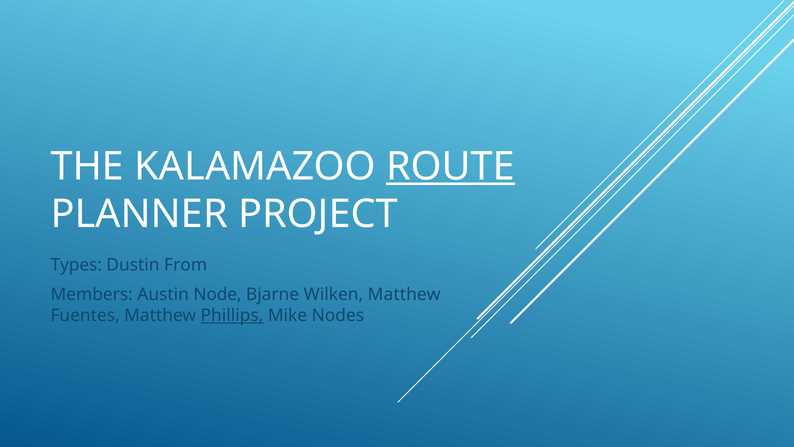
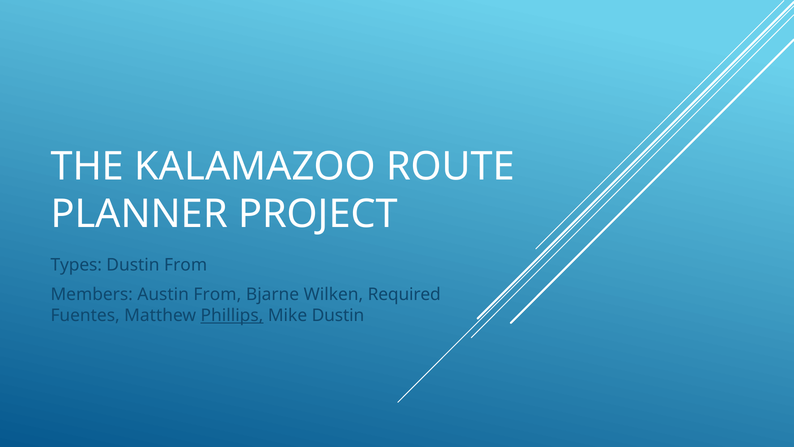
ROUTE underline: present -> none
Austin Node: Node -> From
Wilken Matthew: Matthew -> Required
Mike Nodes: Nodes -> Dustin
